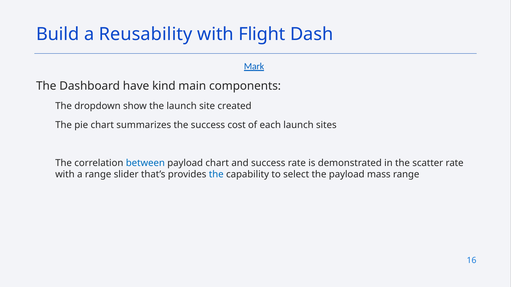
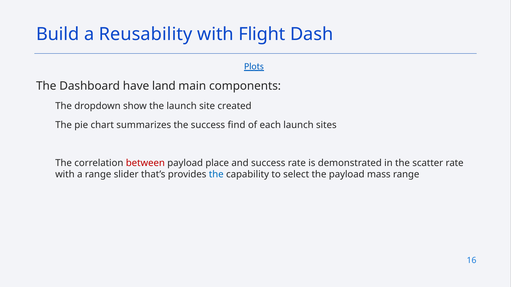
Mark: Mark -> Plots
kind: kind -> land
cost: cost -> find
between colour: blue -> red
payload chart: chart -> place
